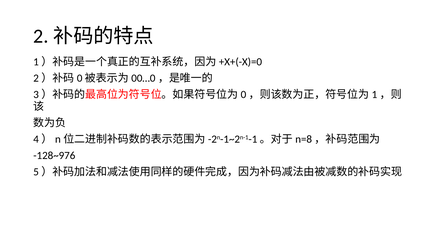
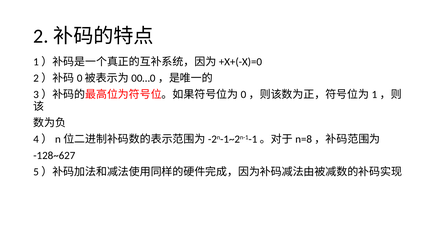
-128~976: -128~976 -> -128~627
